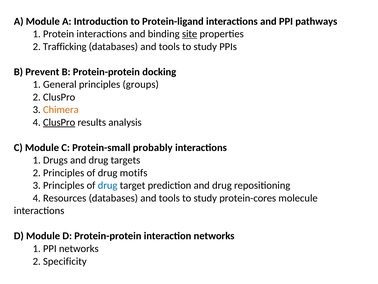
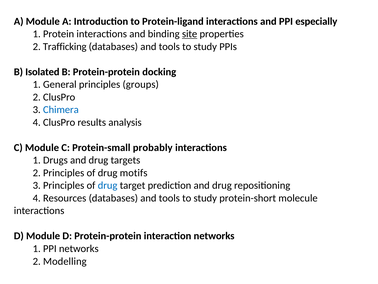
pathways: pathways -> especially
Prevent: Prevent -> Isolated
Chimera colour: orange -> blue
ClusPro at (59, 122) underline: present -> none
protein-cores: protein-cores -> protein-short
Specificity: Specificity -> Modelling
